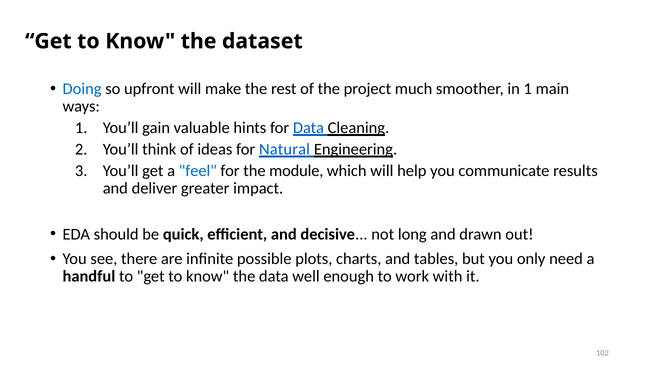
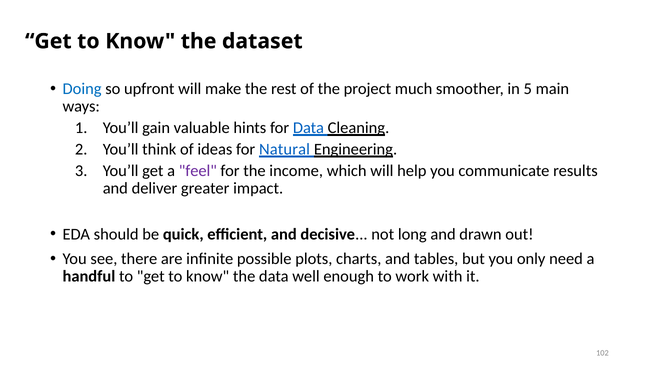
in 1: 1 -> 5
feel colour: blue -> purple
module: module -> income
